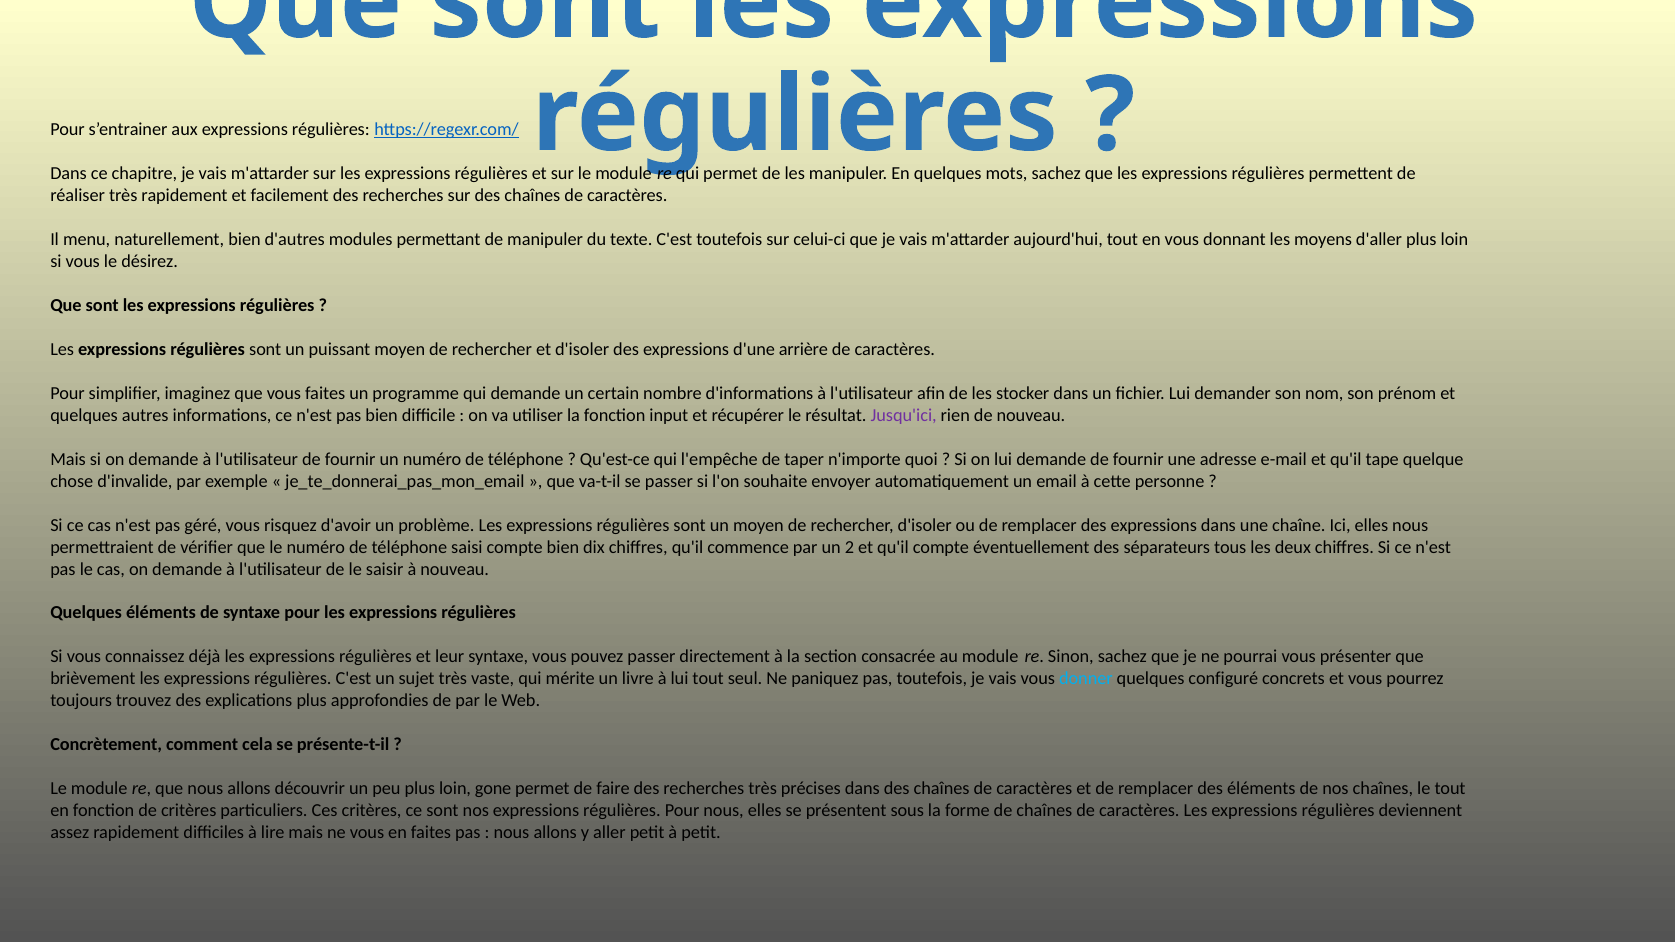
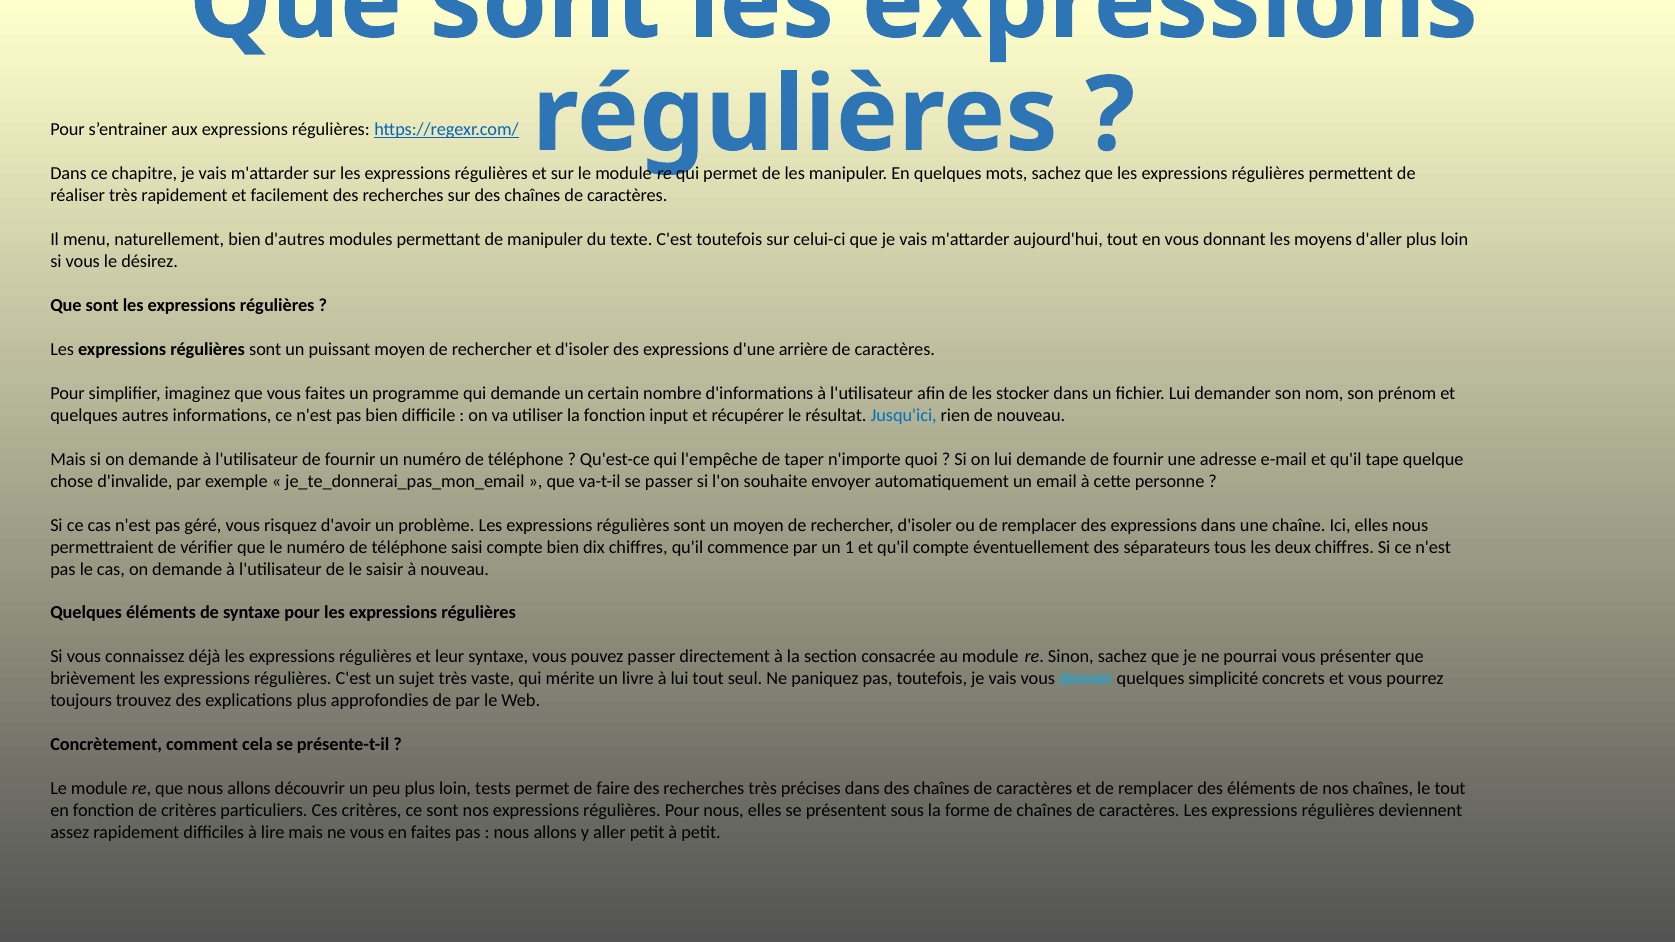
Jusqu'ici colour: purple -> blue
2: 2 -> 1
configuré: configuré -> simplicité
gone: gone -> tests
